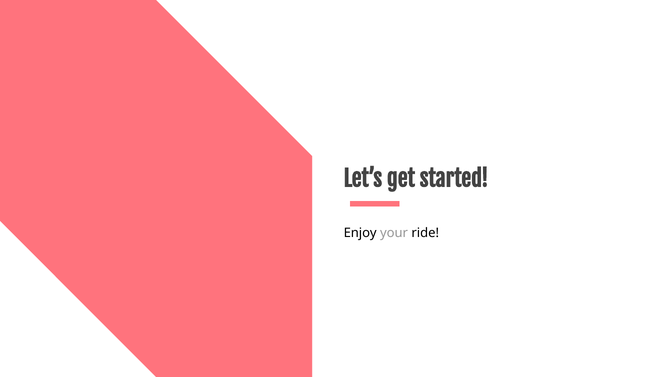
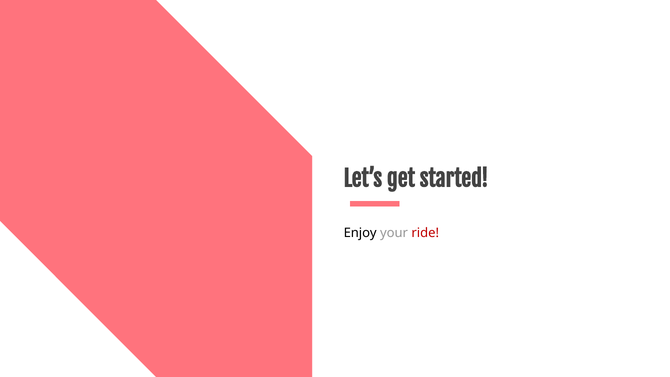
ride colour: black -> red
